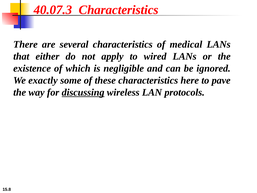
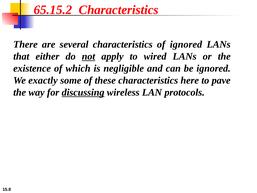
40.07.3: 40.07.3 -> 65.15.2
of medical: medical -> ignored
not underline: none -> present
